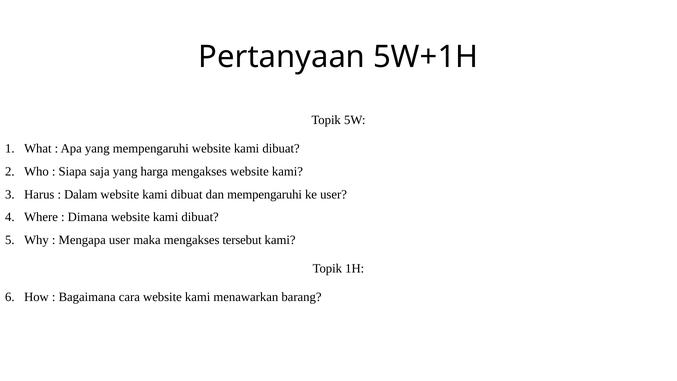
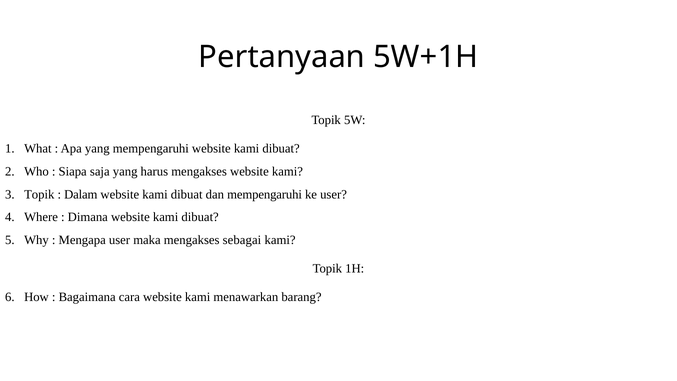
harga: harga -> harus
Harus at (39, 194): Harus -> Topik
tersebut: tersebut -> sebagai
